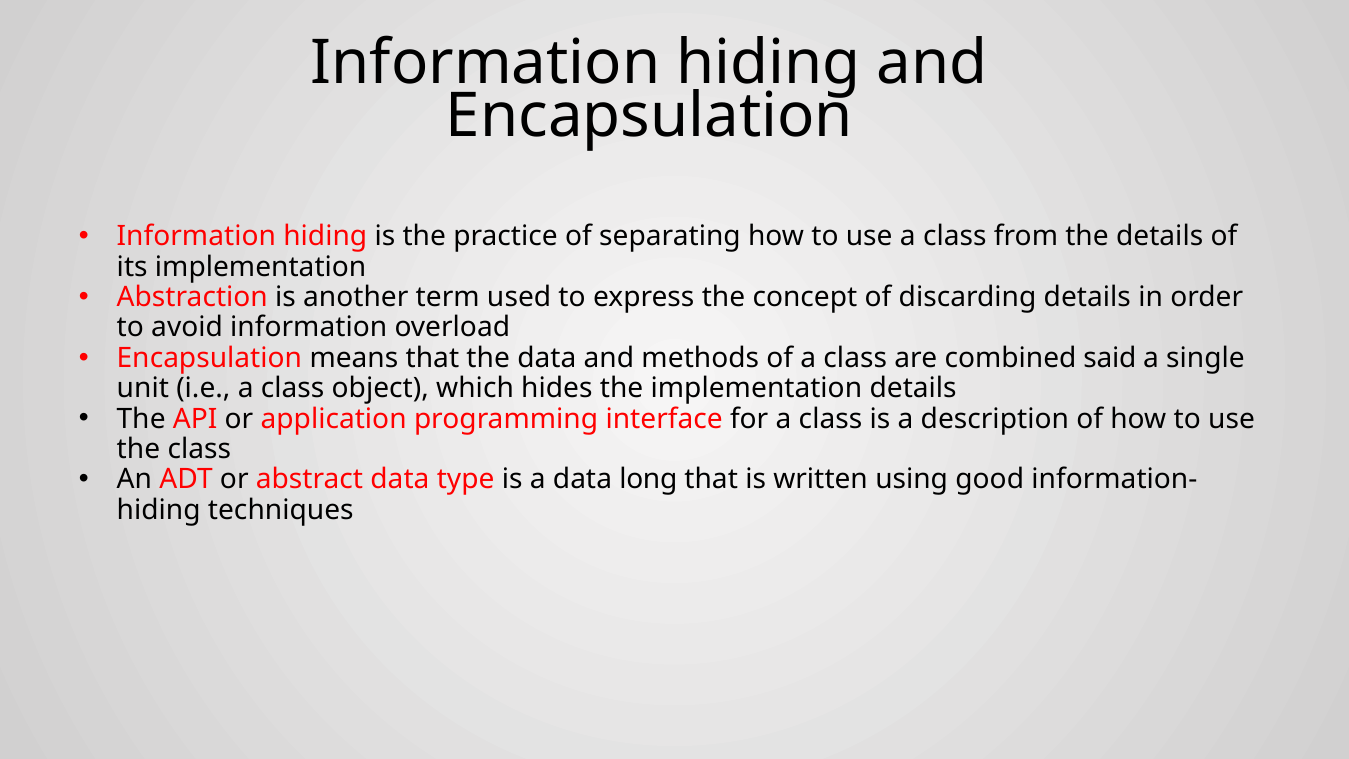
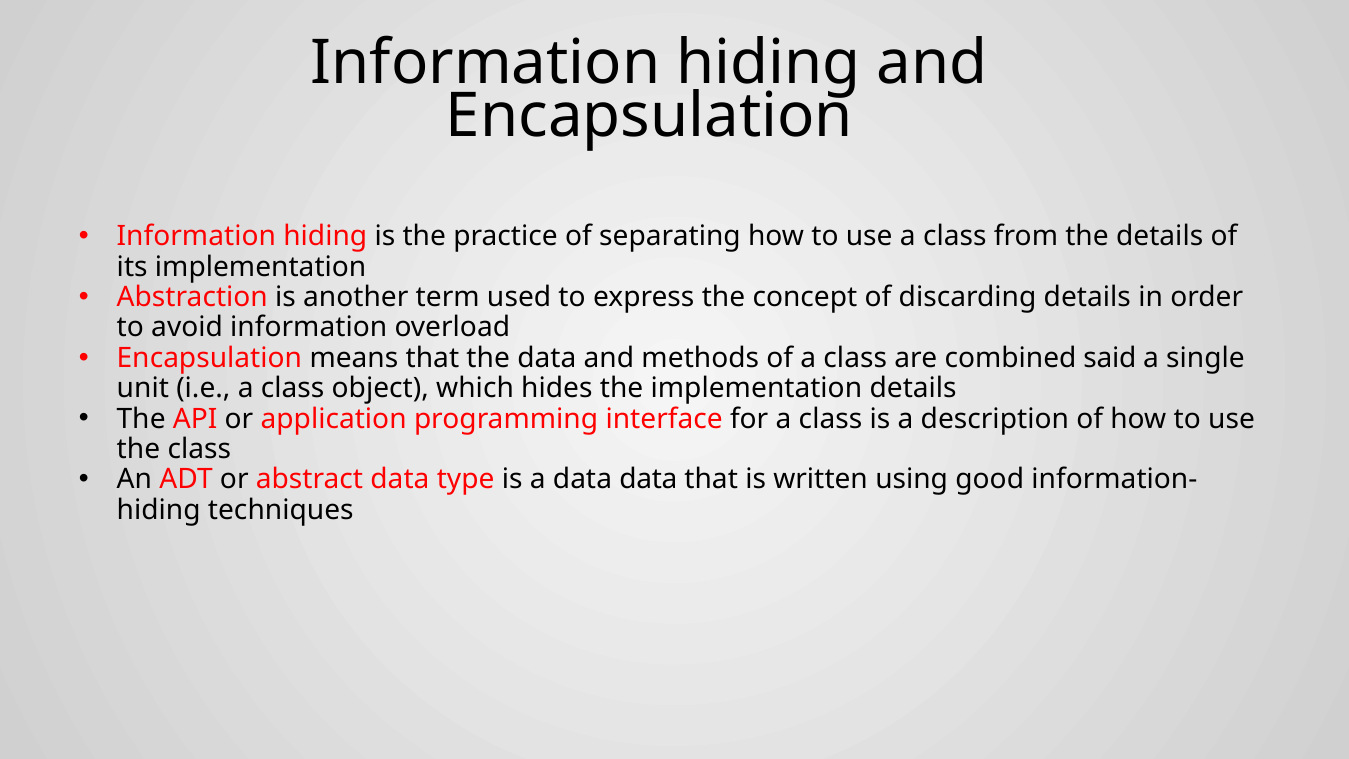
data long: long -> data
